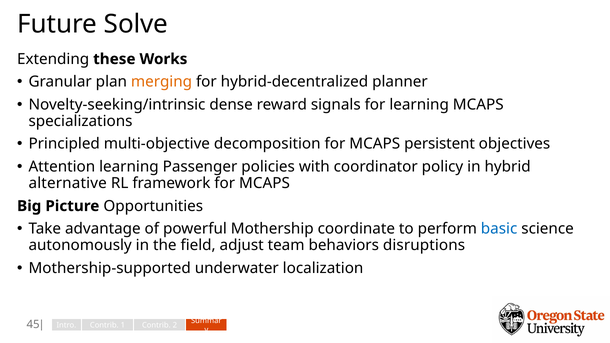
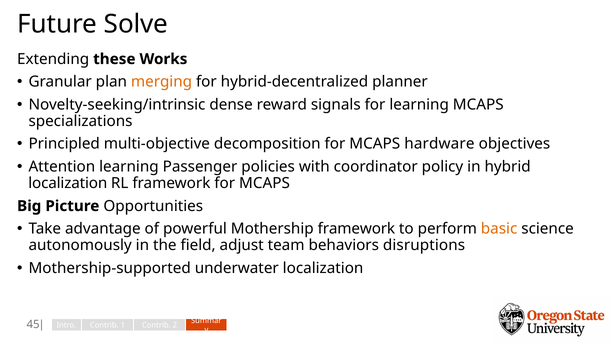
persistent: persistent -> hardware
alternative at (68, 183): alternative -> localization
Mothership coordinate: coordinate -> framework
basic colour: blue -> orange
